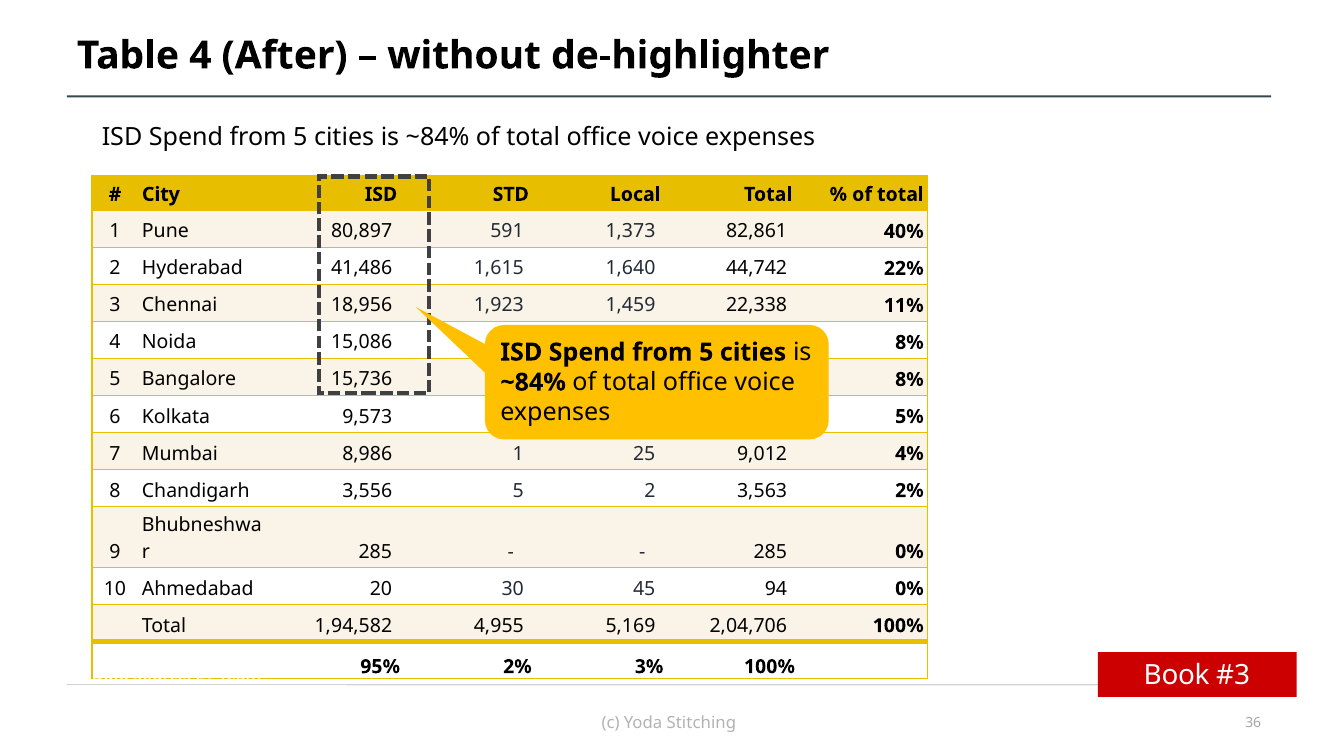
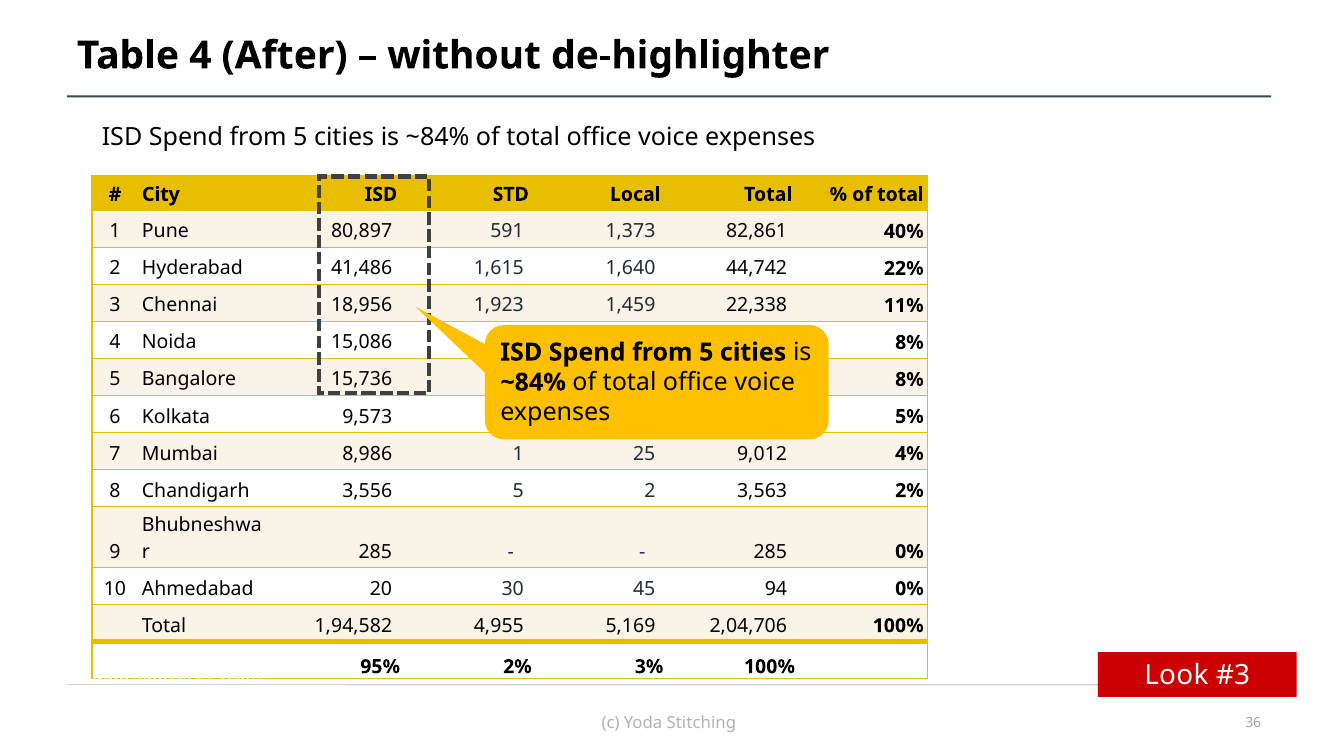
Book: Book -> Look
